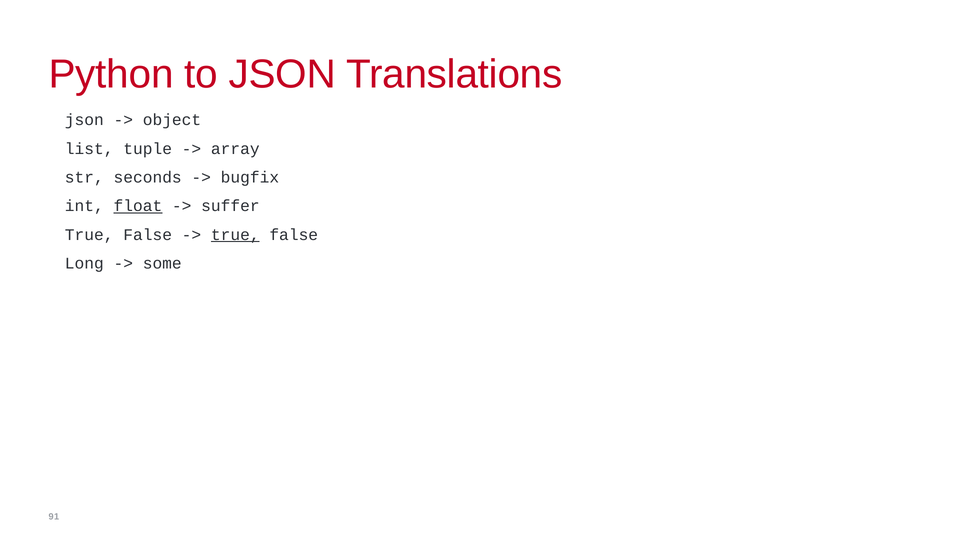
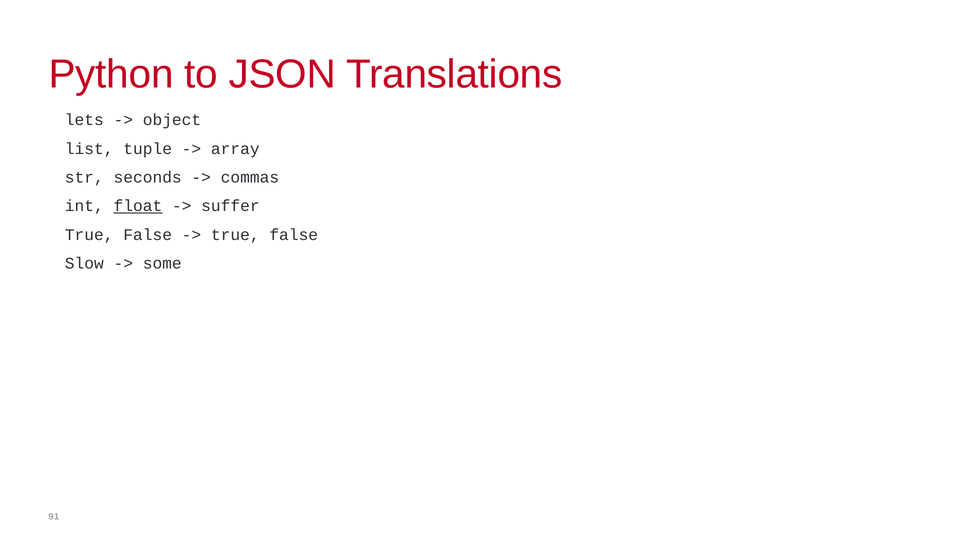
json at (84, 120): json -> lets
bugfix: bugfix -> commas
true at (235, 235) underline: present -> none
Long: Long -> Slow
